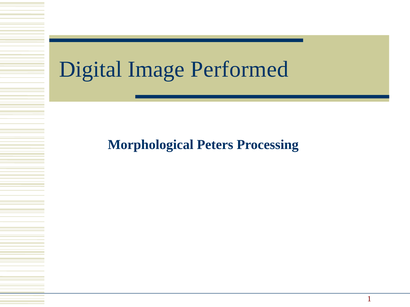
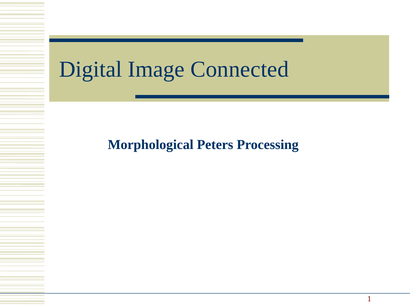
Performed: Performed -> Connected
